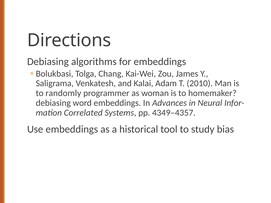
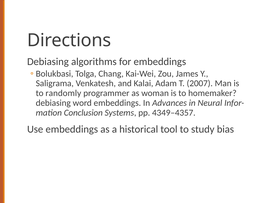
2010: 2010 -> 2007
Correlated: Correlated -> Conclusion
